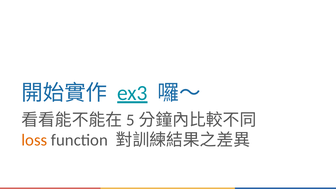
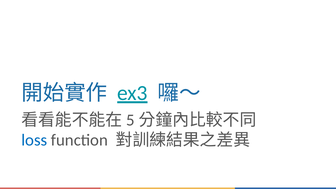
loss colour: orange -> blue
